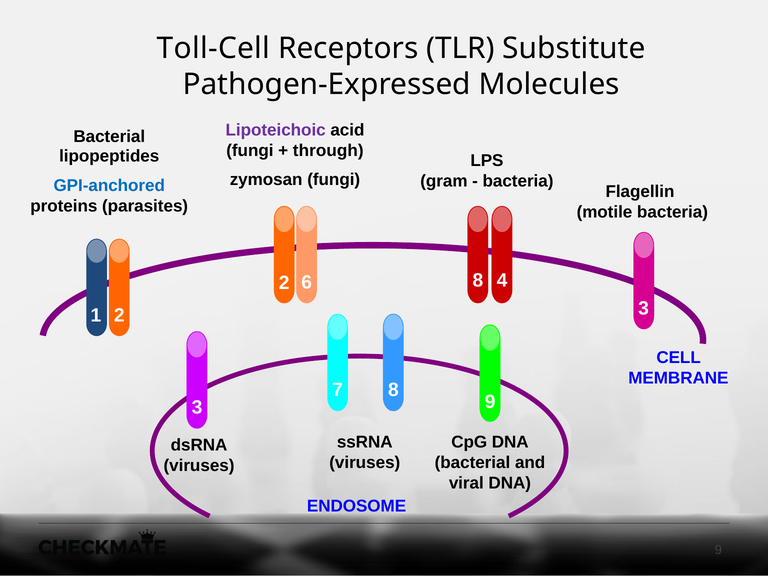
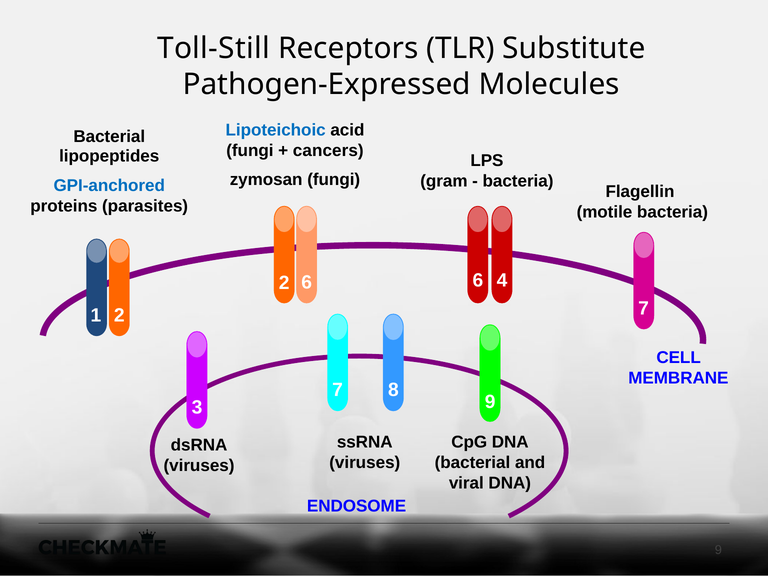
Toll-Cell: Toll-Cell -> Toll-Still
Lipoteichoic colour: purple -> blue
through: through -> cancers
8 at (478, 280): 8 -> 6
3 at (644, 308): 3 -> 7
